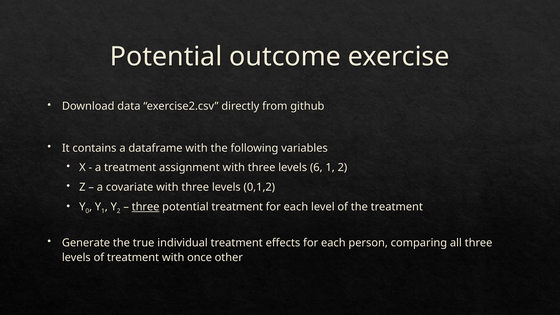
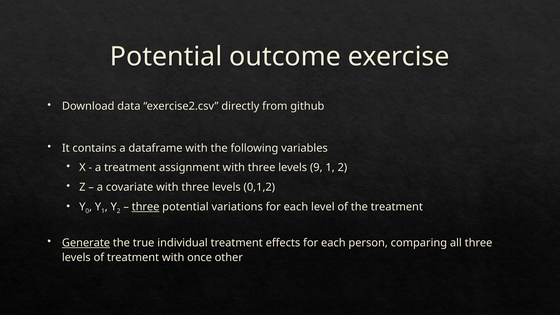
6: 6 -> 9
potential treatment: treatment -> variations
Generate underline: none -> present
